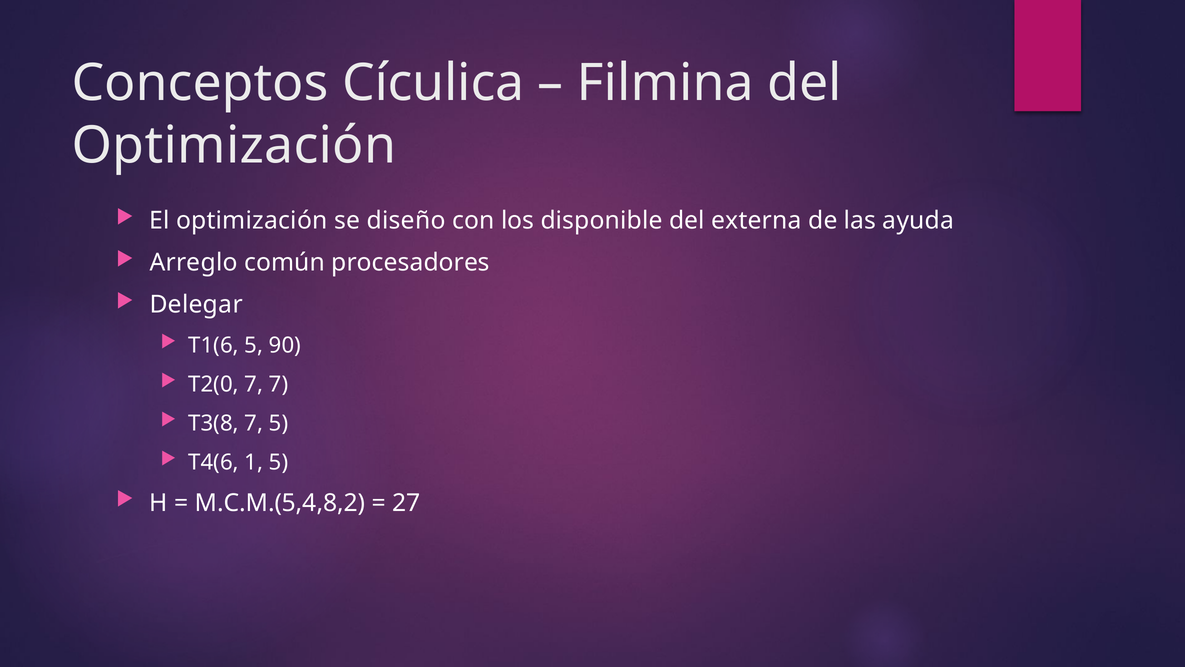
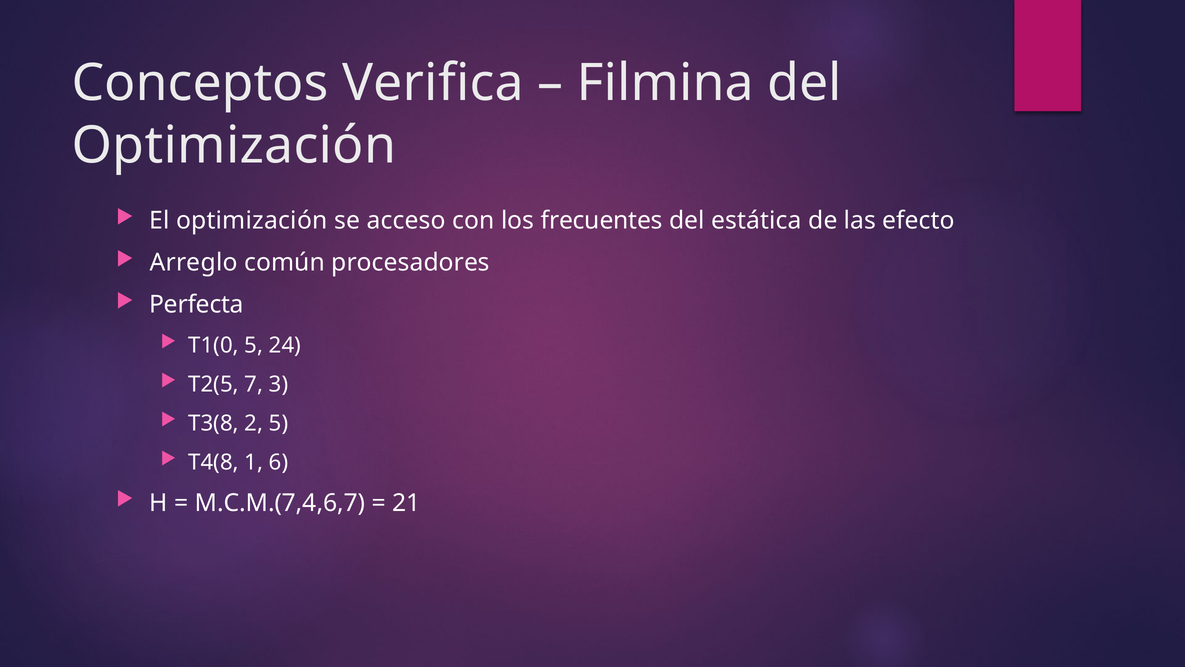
Cículica: Cículica -> Verifica
diseño: diseño -> acceso
disponible: disponible -> frecuentes
externa: externa -> estática
ayuda: ayuda -> efecto
Delegar: Delegar -> Perfecta
T1(6: T1(6 -> T1(0
90: 90 -> 24
T2(0: T2(0 -> T2(5
7 7: 7 -> 3
T3(8 7: 7 -> 2
T4(6: T4(6 -> T4(8
1 5: 5 -> 6
M.C.M.(5,4,8,2: M.C.M.(5,4,8,2 -> M.C.M.(7,4,6,7
27: 27 -> 21
